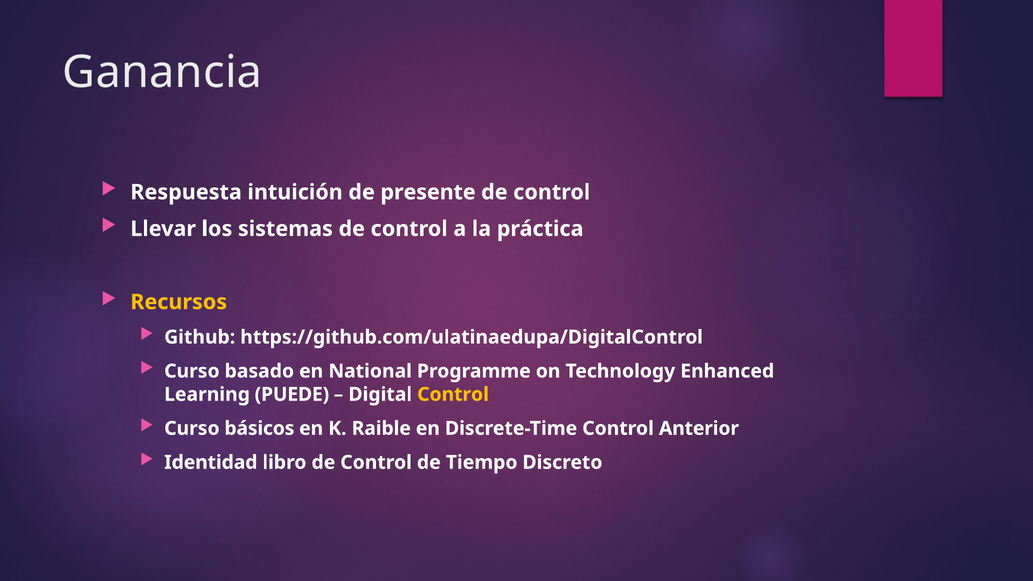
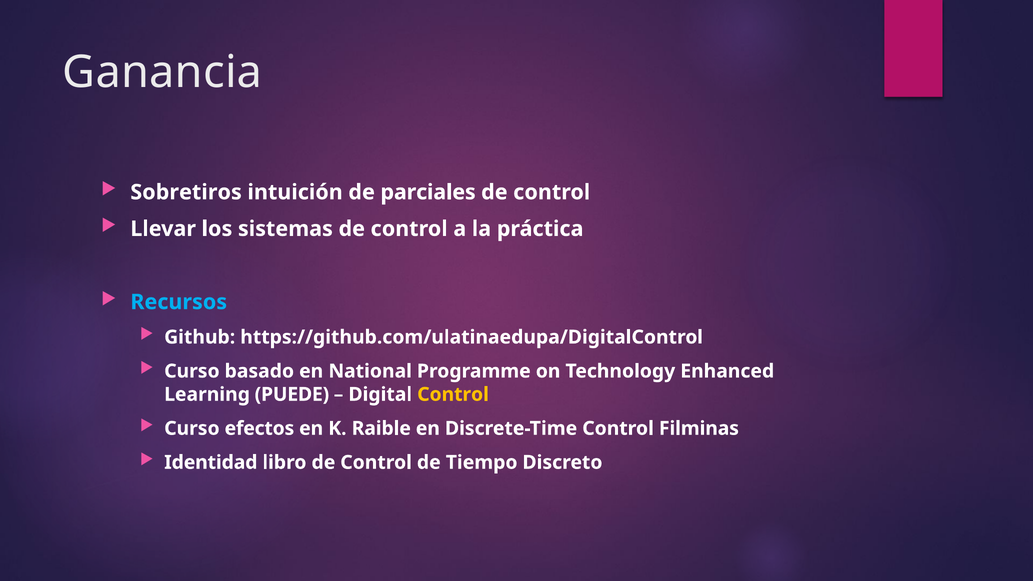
Respuesta: Respuesta -> Sobretiros
presente: presente -> parciales
Recursos colour: yellow -> light blue
básicos: básicos -> efectos
Anterior: Anterior -> Filminas
